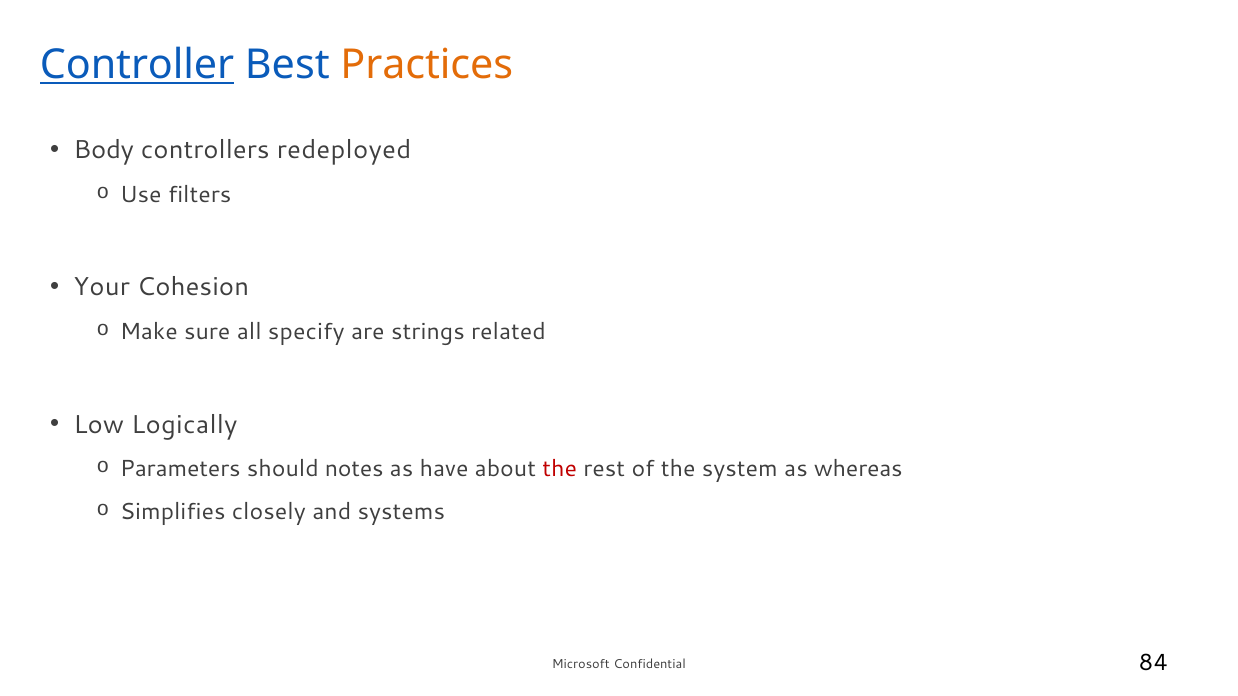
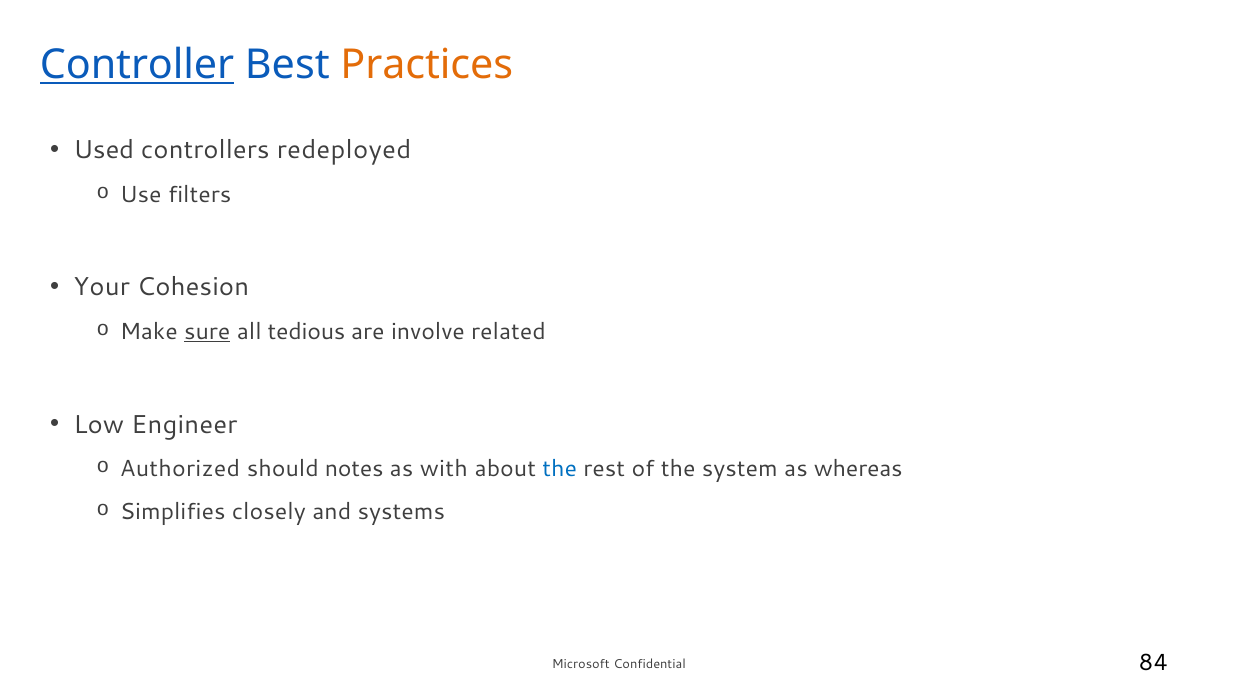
Body: Body -> Used
sure underline: none -> present
specify: specify -> tedious
strings: strings -> involve
Logically: Logically -> Engineer
Parameters: Parameters -> Authorized
have: have -> with
the at (560, 469) colour: red -> blue
